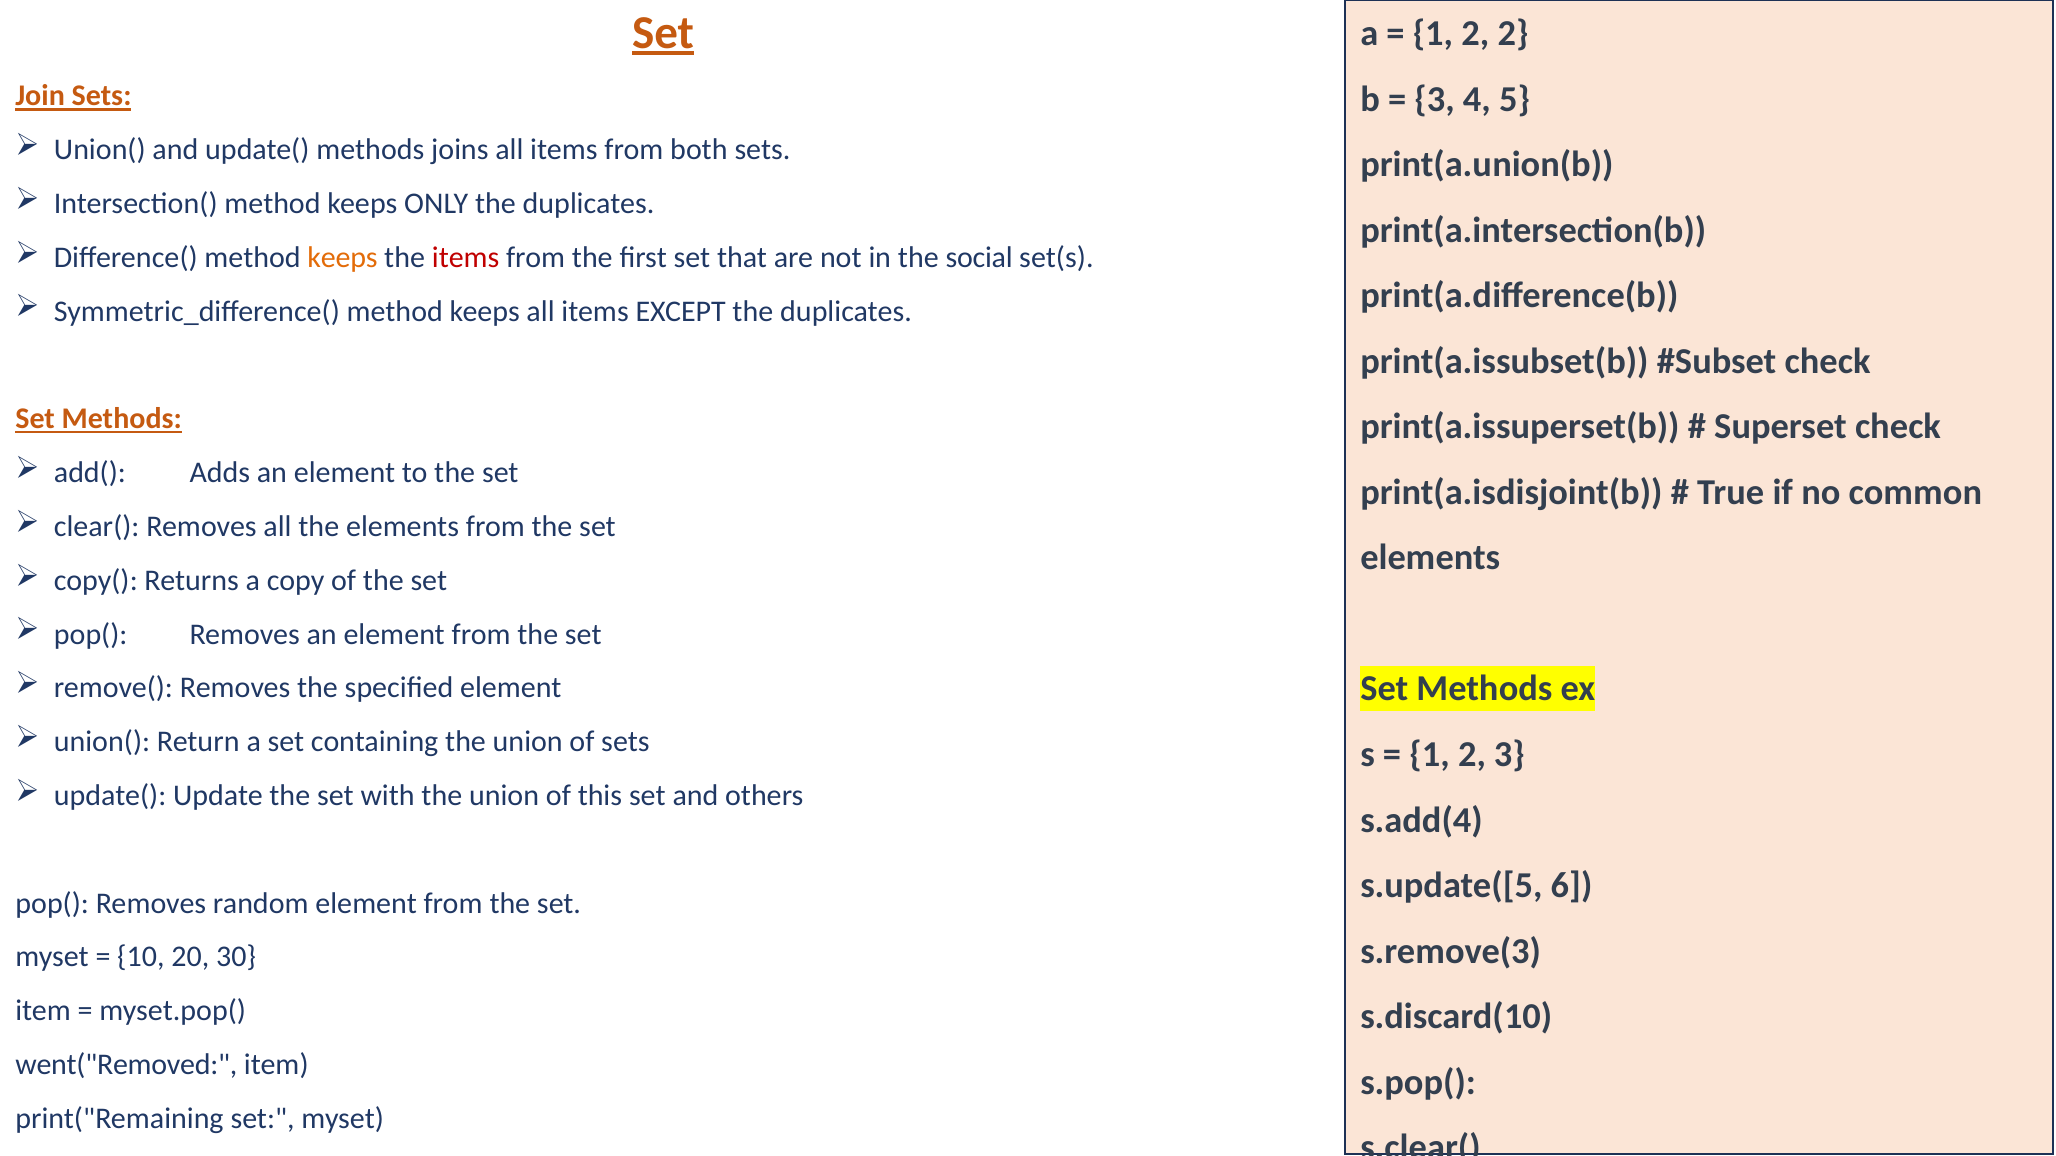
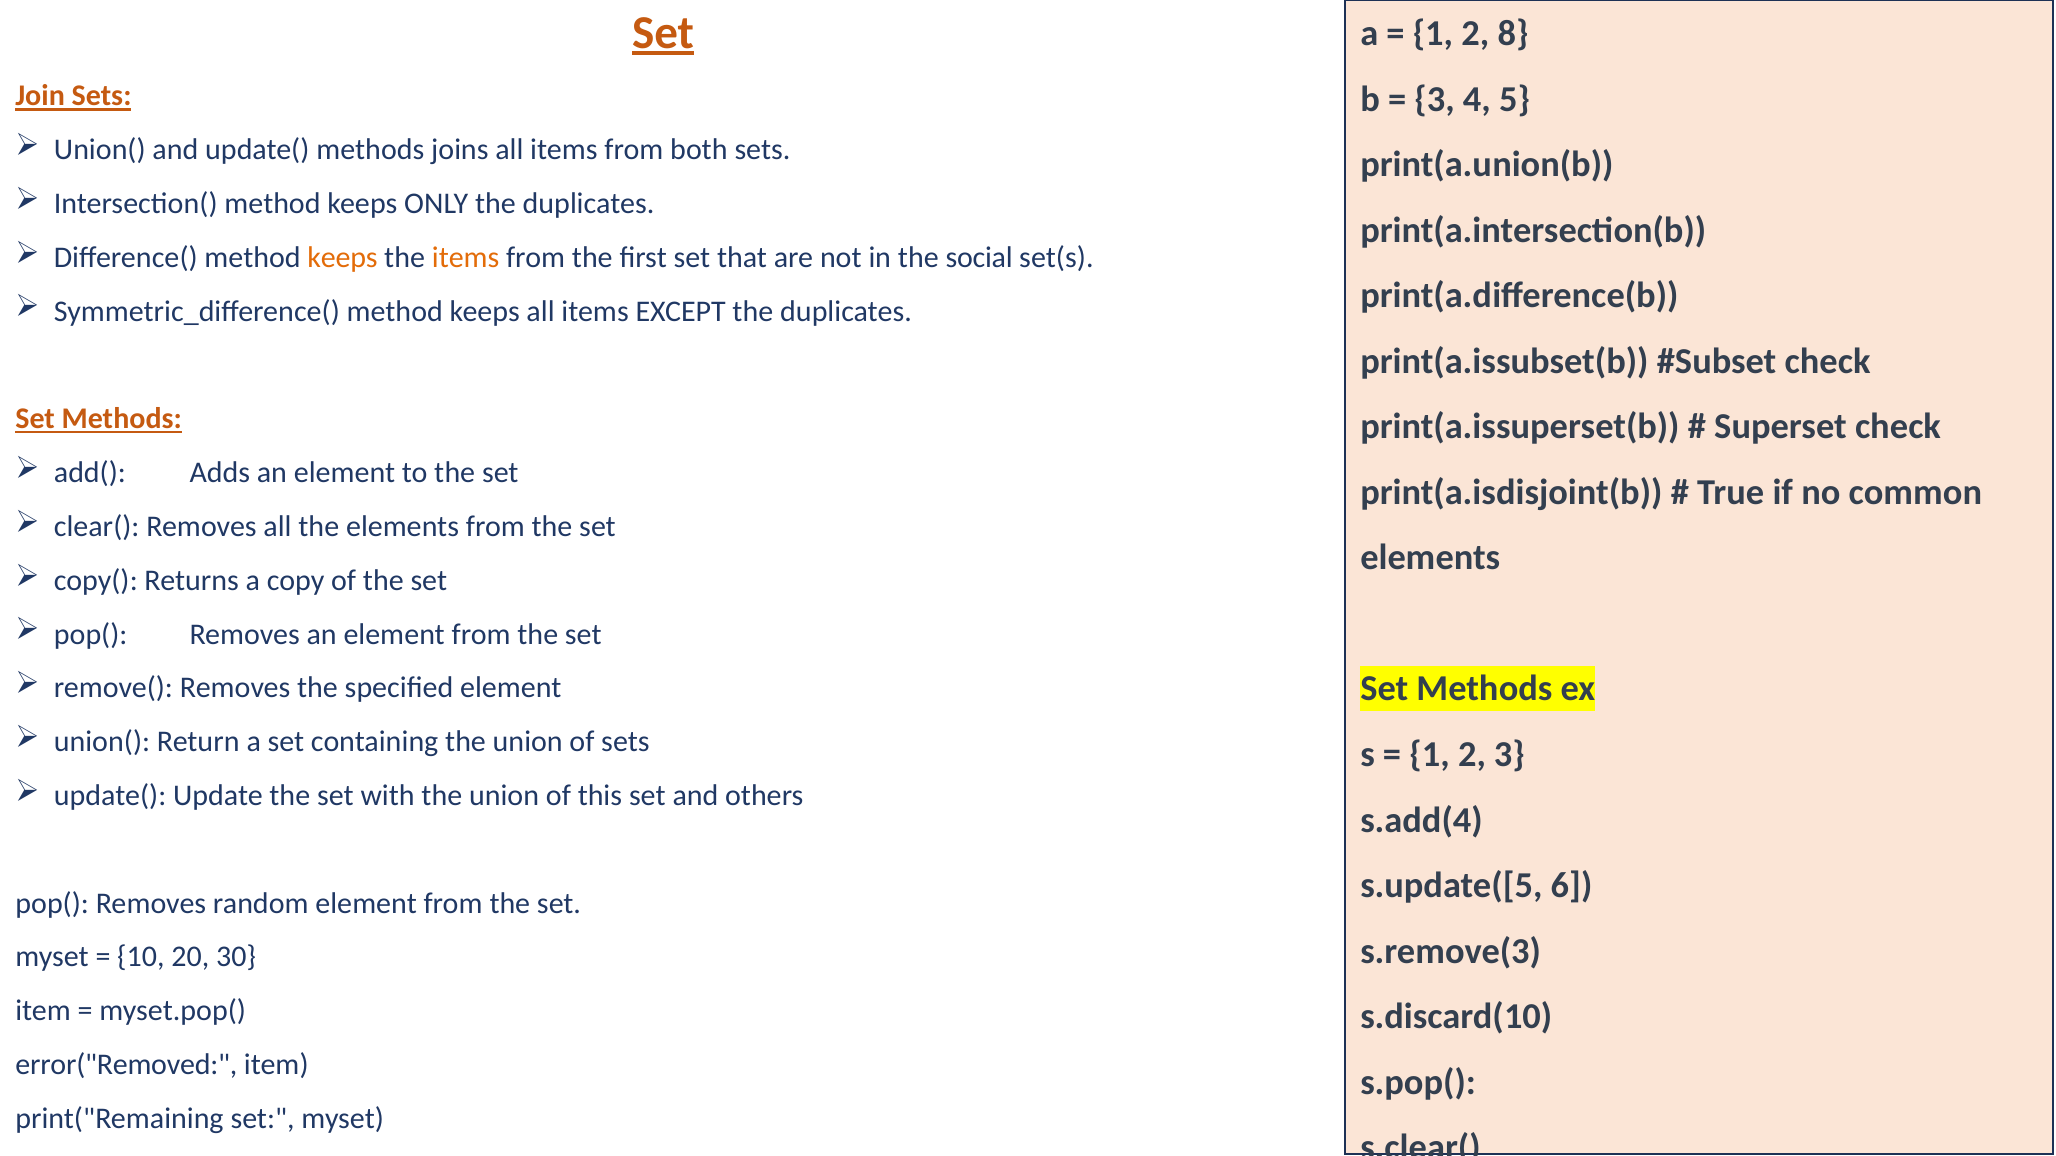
2 2: 2 -> 8
items at (466, 258) colour: red -> orange
went("Removed: went("Removed -> error("Removed
